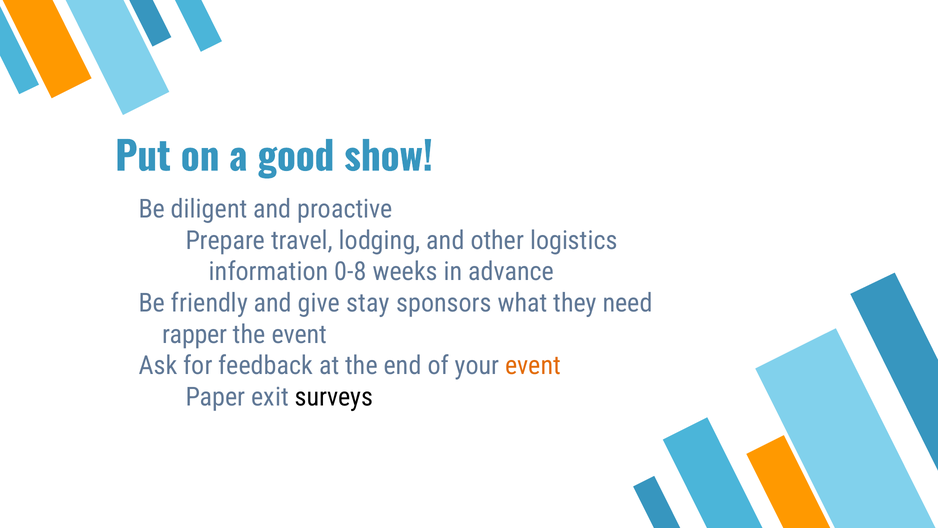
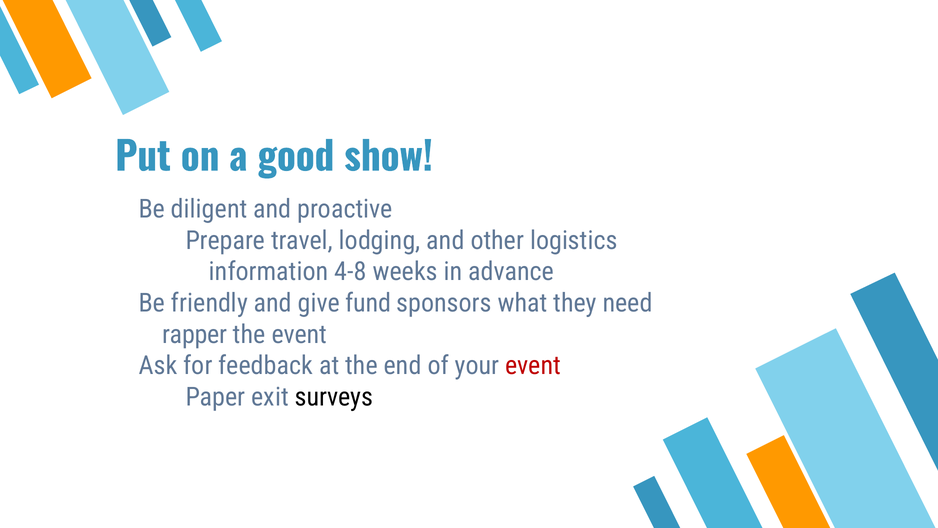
0-8: 0-8 -> 4-8
stay: stay -> fund
event at (533, 366) colour: orange -> red
